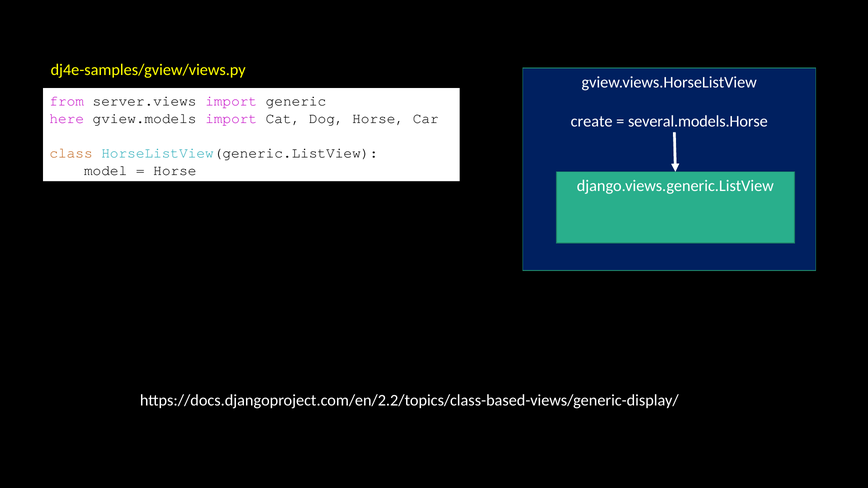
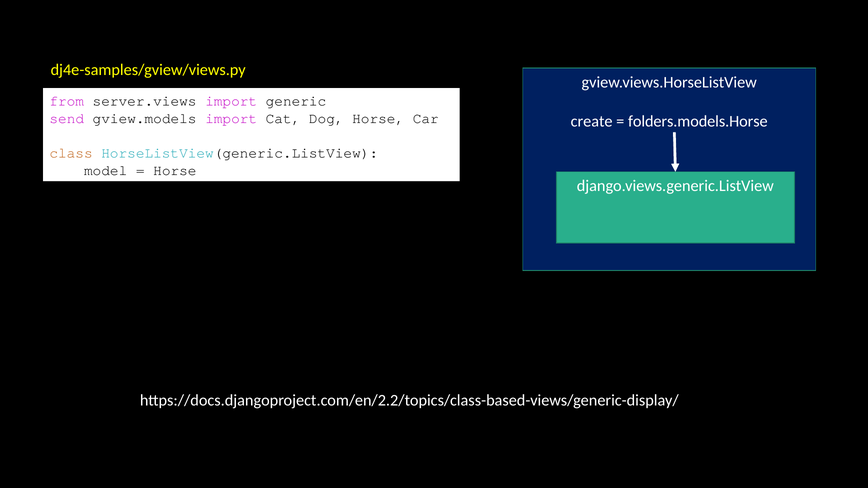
here: here -> send
several.models.Horse: several.models.Horse -> folders.models.Horse
